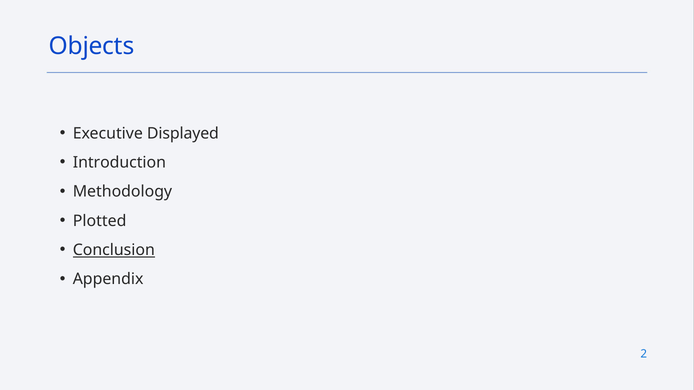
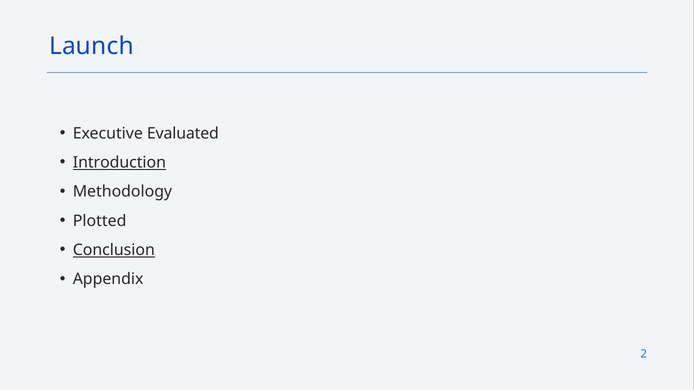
Objects: Objects -> Launch
Displayed: Displayed -> Evaluated
Introduction underline: none -> present
